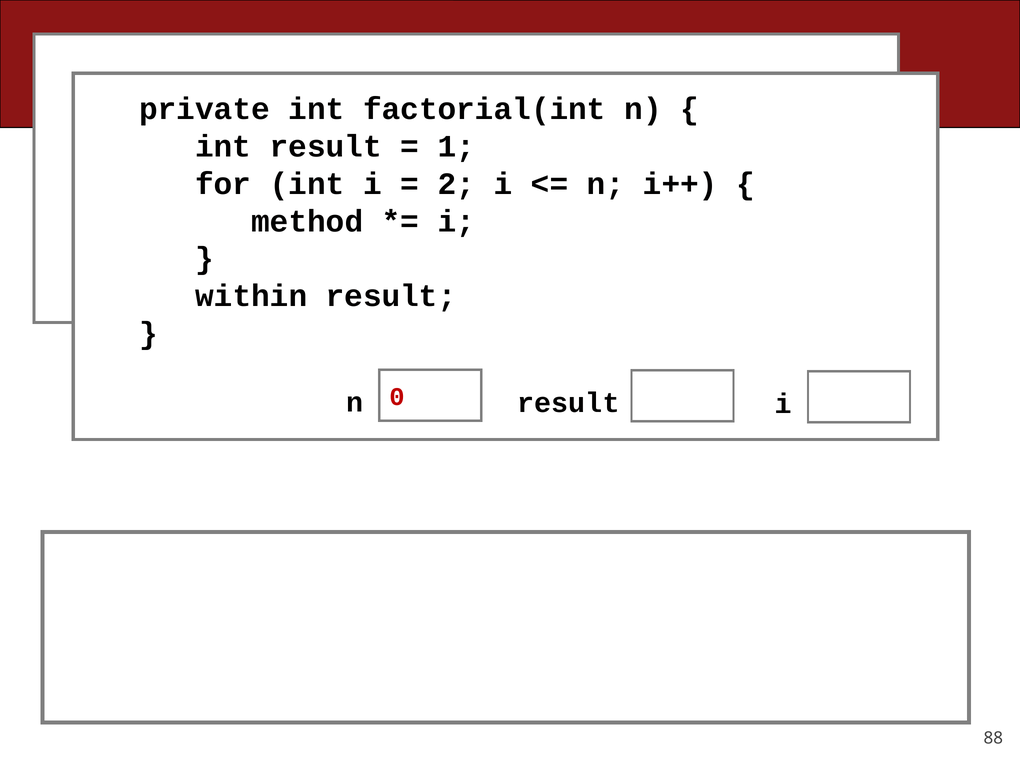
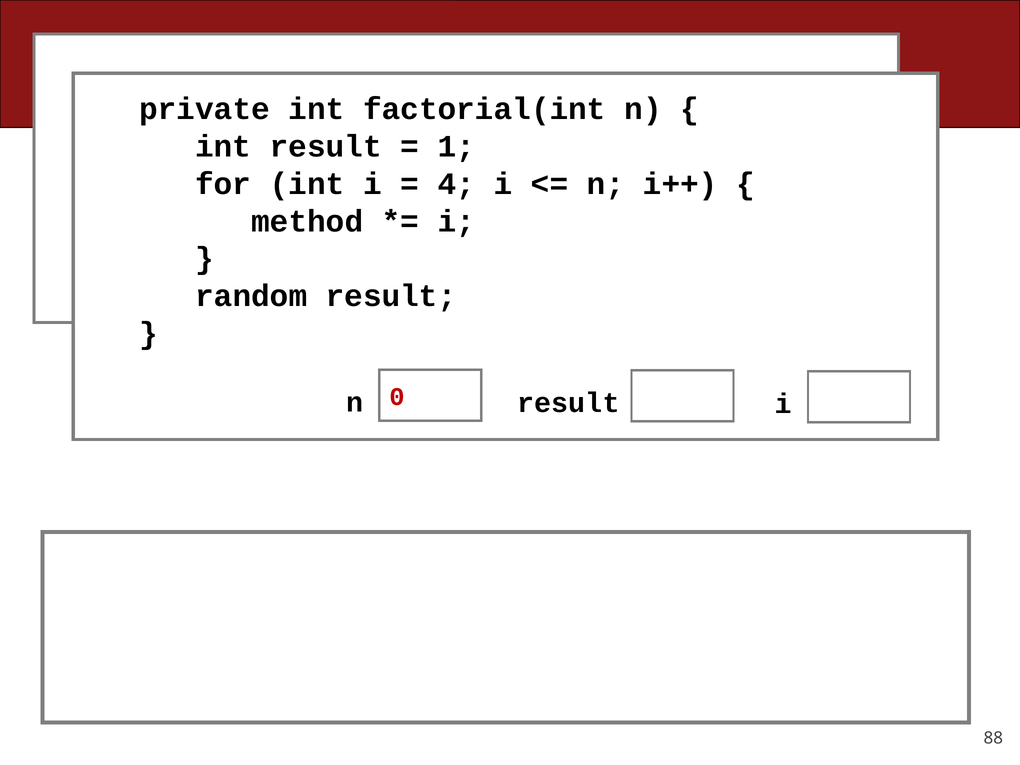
2: 2 -> 4
within: within -> random
